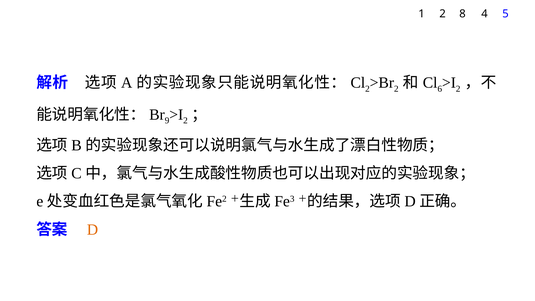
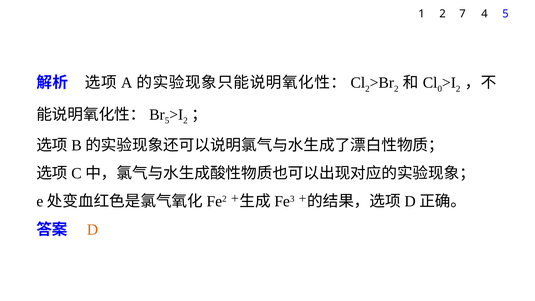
8: 8 -> 7
6: 6 -> 0
9 at (167, 121): 9 -> 5
